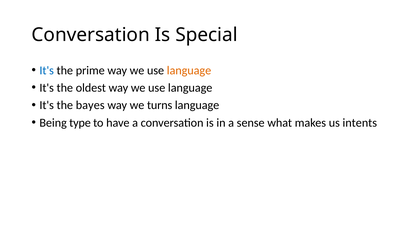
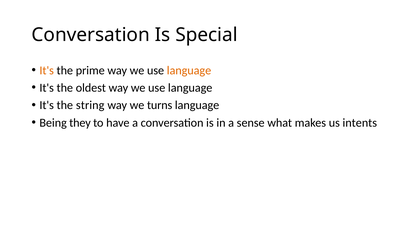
It's at (47, 70) colour: blue -> orange
bayes: bayes -> string
type: type -> they
